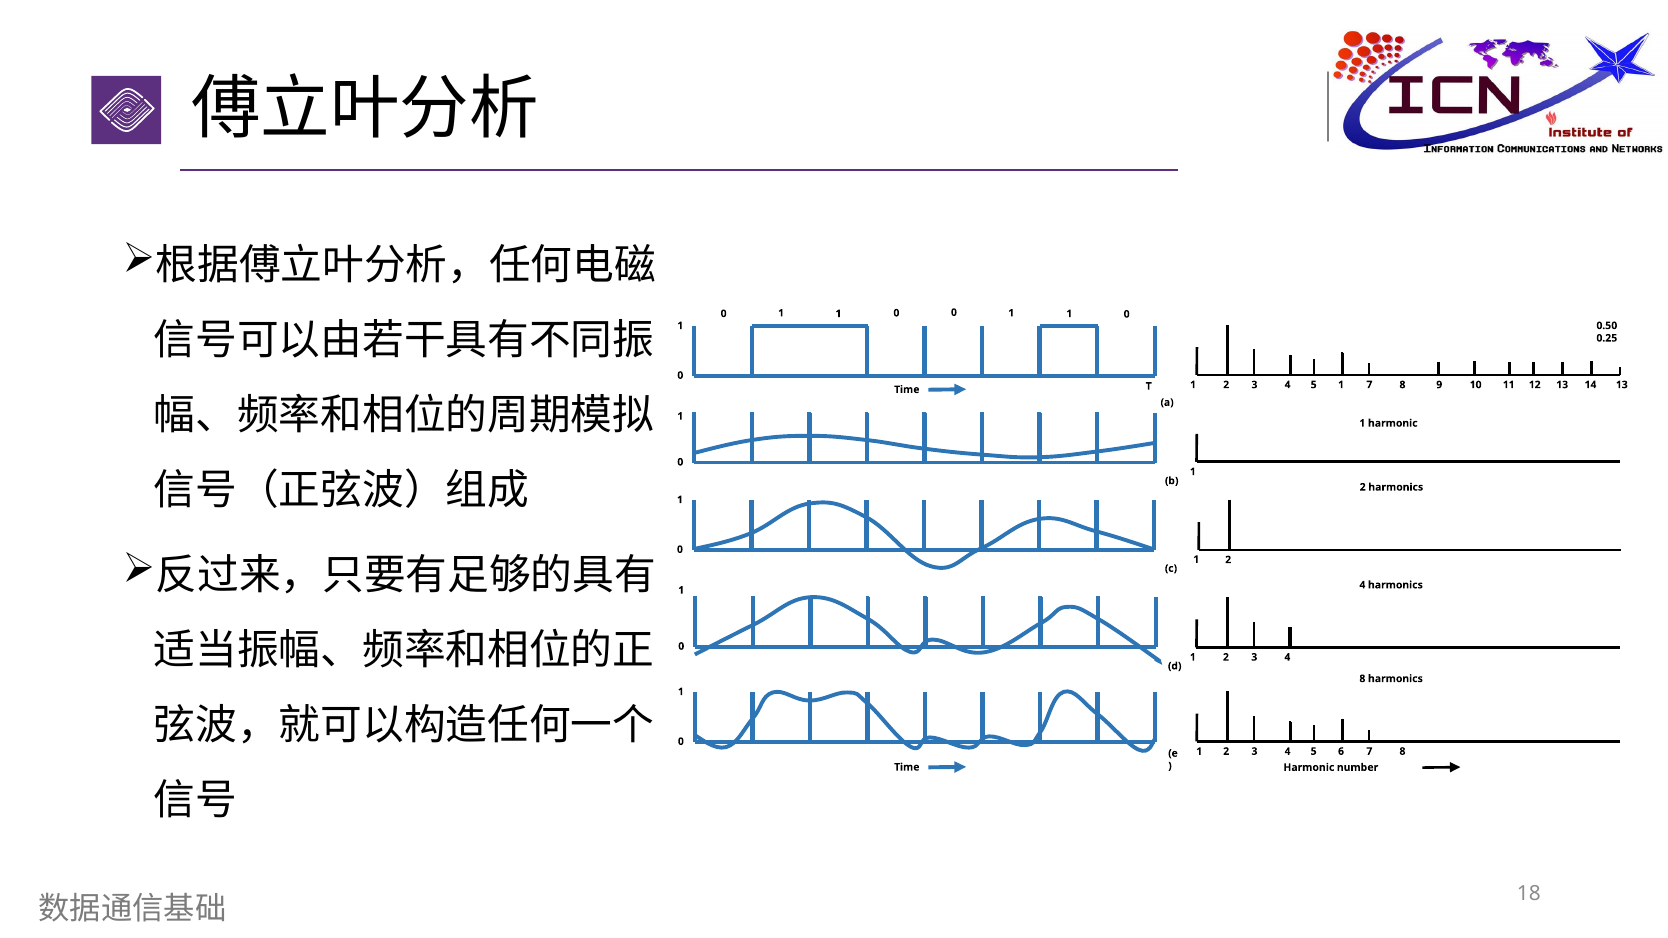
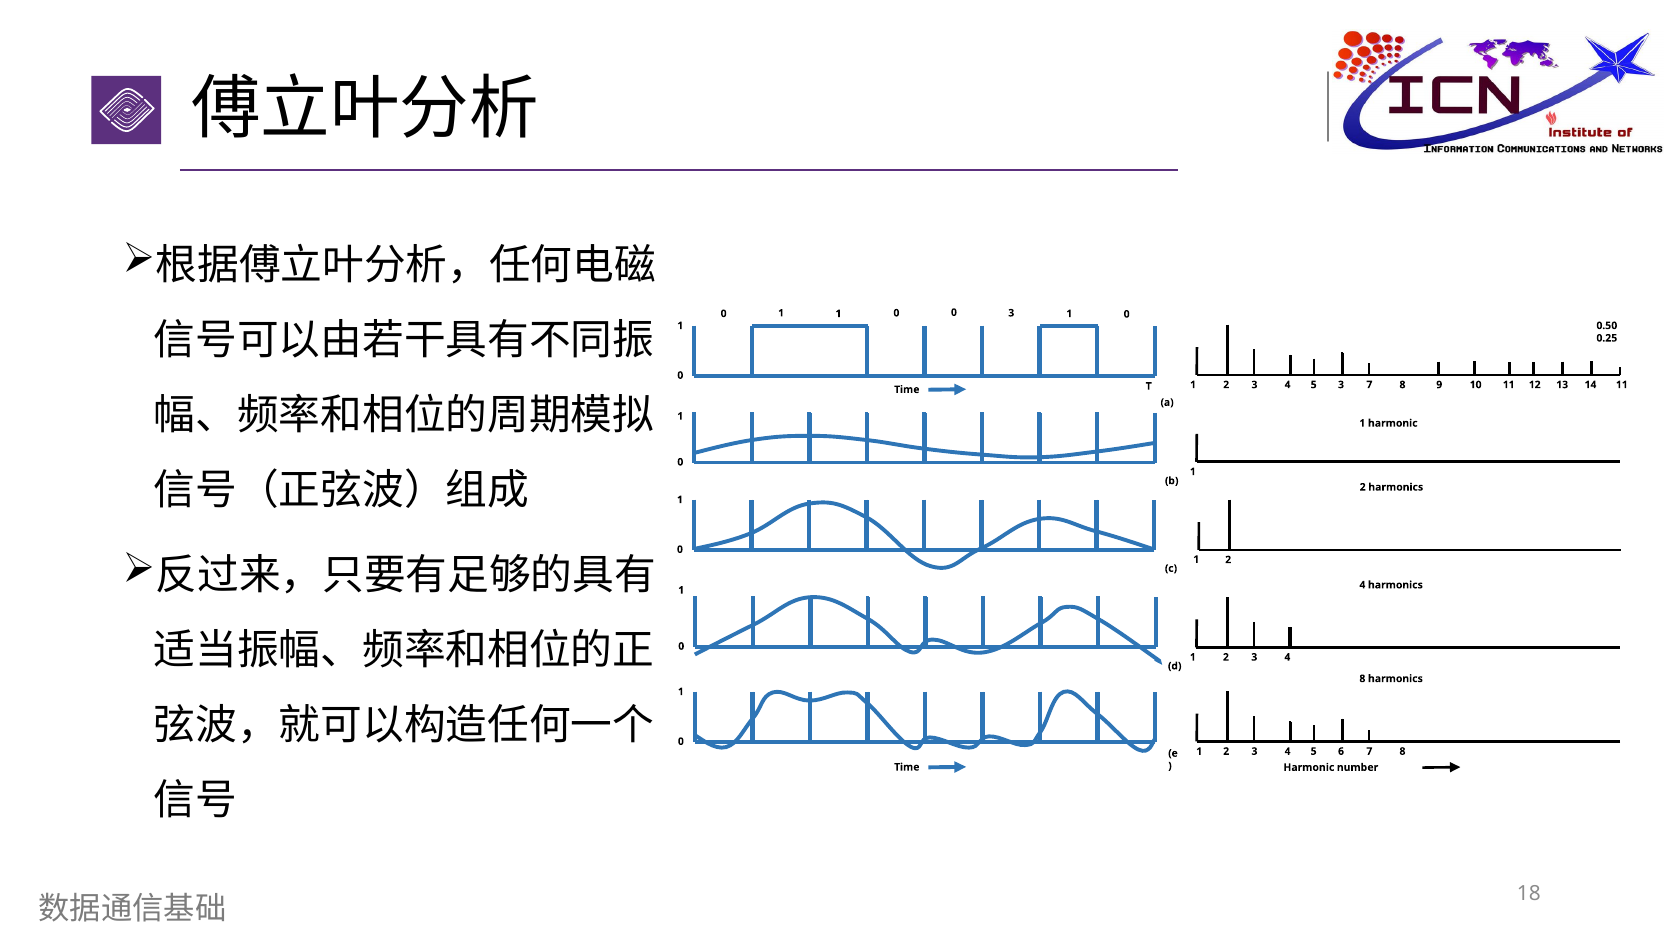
0 0 1: 1 -> 3
5 1: 1 -> 3
8 13: 13 -> 11
